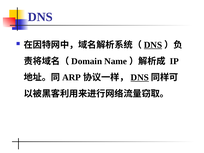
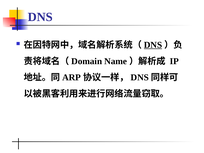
DNS at (140, 78) underline: present -> none
